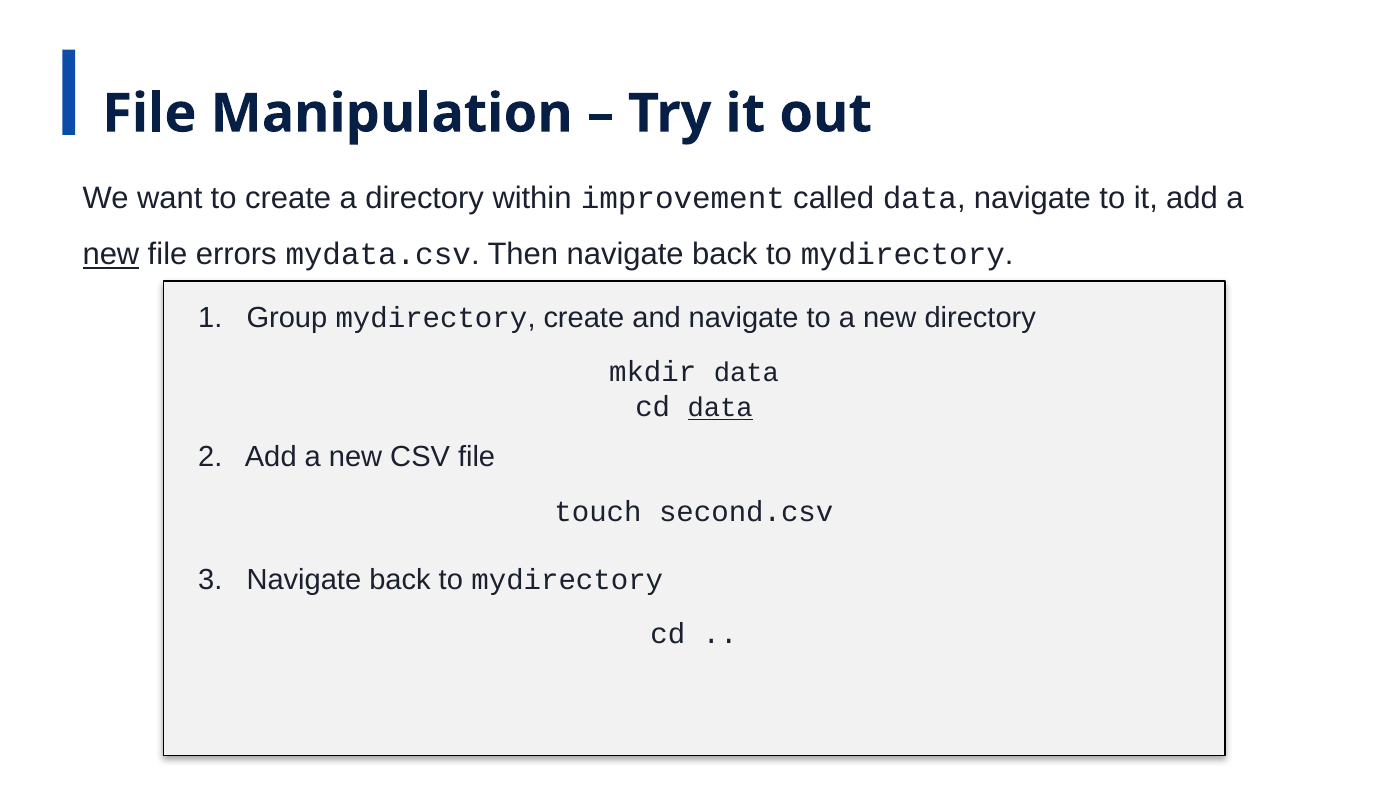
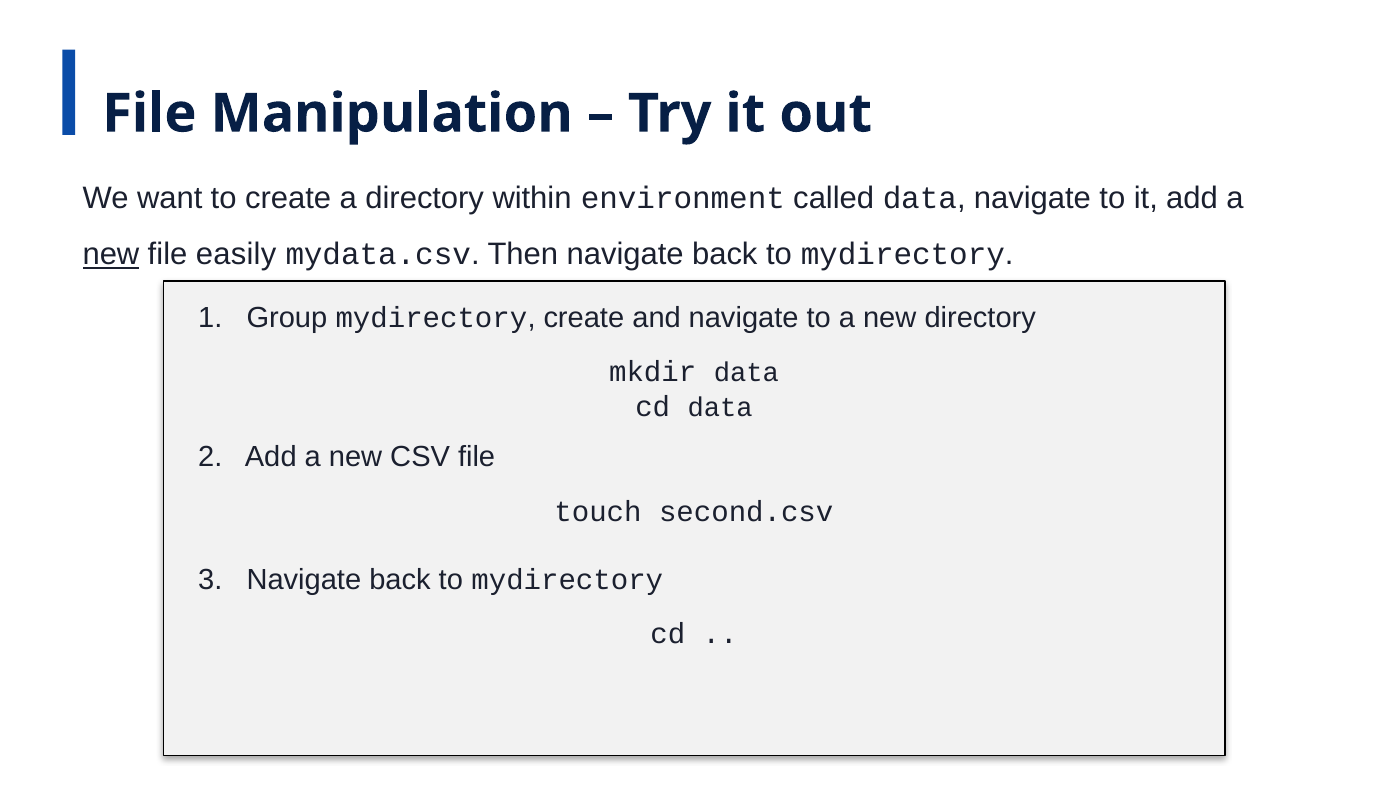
improvement: improvement -> environment
errors: errors -> easily
data at (720, 408) underline: present -> none
